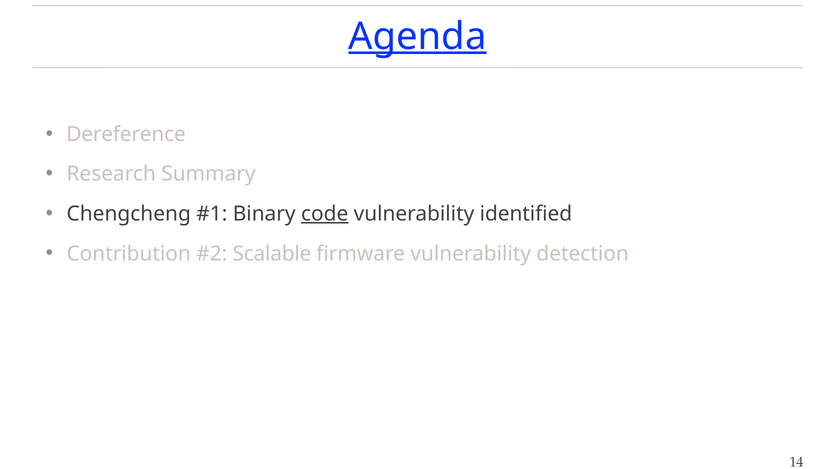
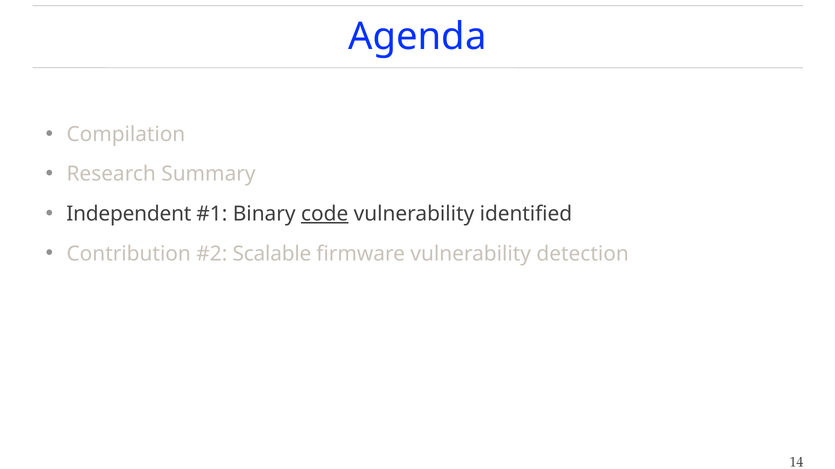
Agenda underline: present -> none
Dereference: Dereference -> Compilation
Chengcheng: Chengcheng -> Independent
